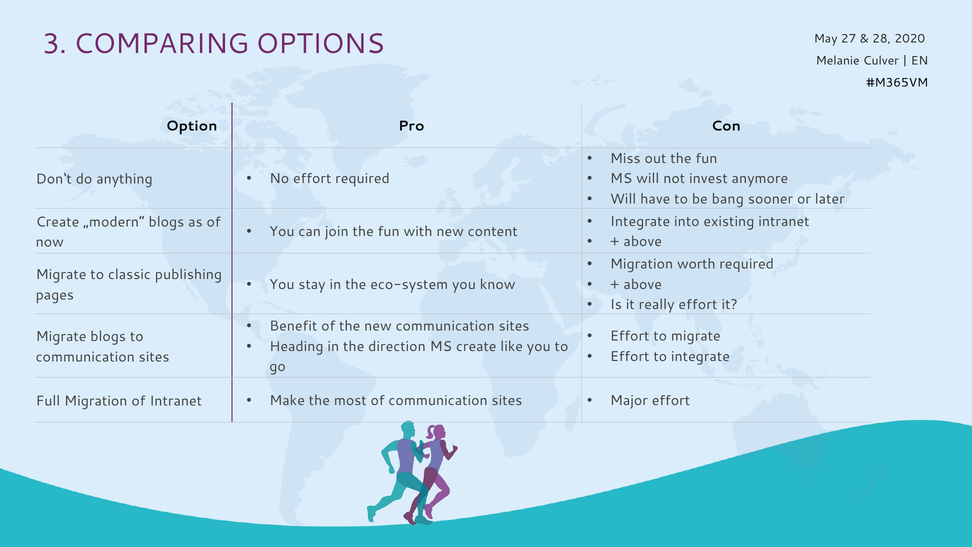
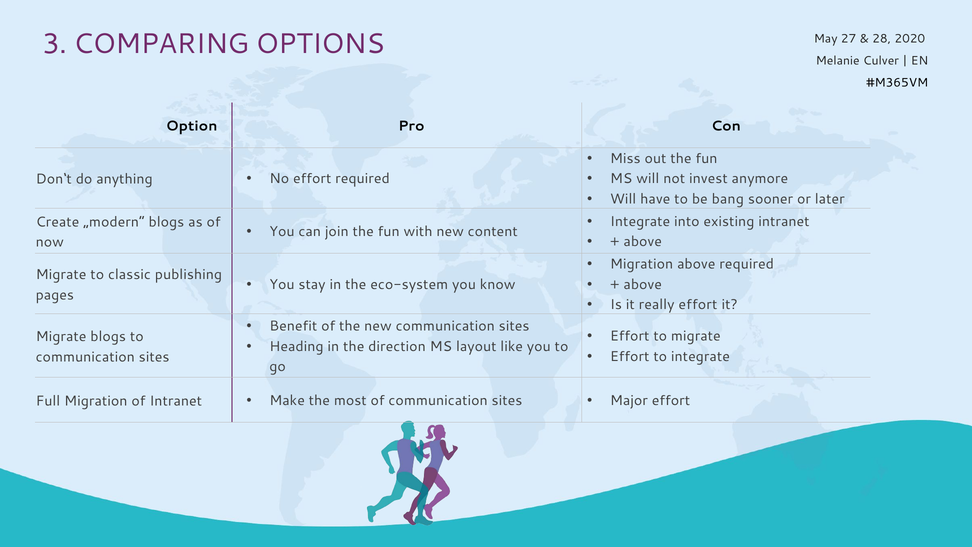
Migration worth: worth -> above
MS create: create -> layout
